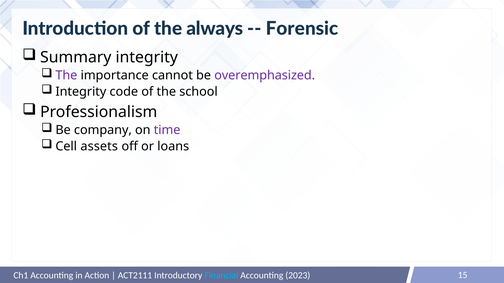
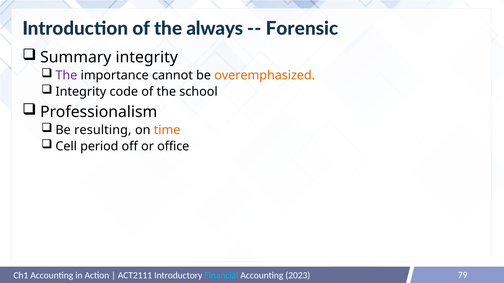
overemphasized colour: purple -> orange
company: company -> resulting
time colour: purple -> orange
assets: assets -> period
loans: loans -> office
15: 15 -> 79
